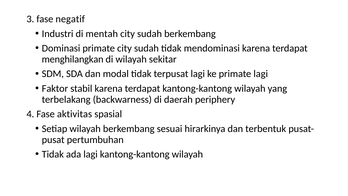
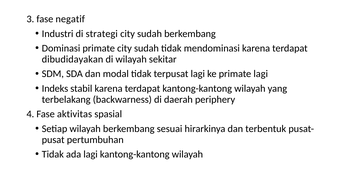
mentah: mentah -> strategi
menghilangkan: menghilangkan -> dibudidayakan
Faktor: Faktor -> Indeks
